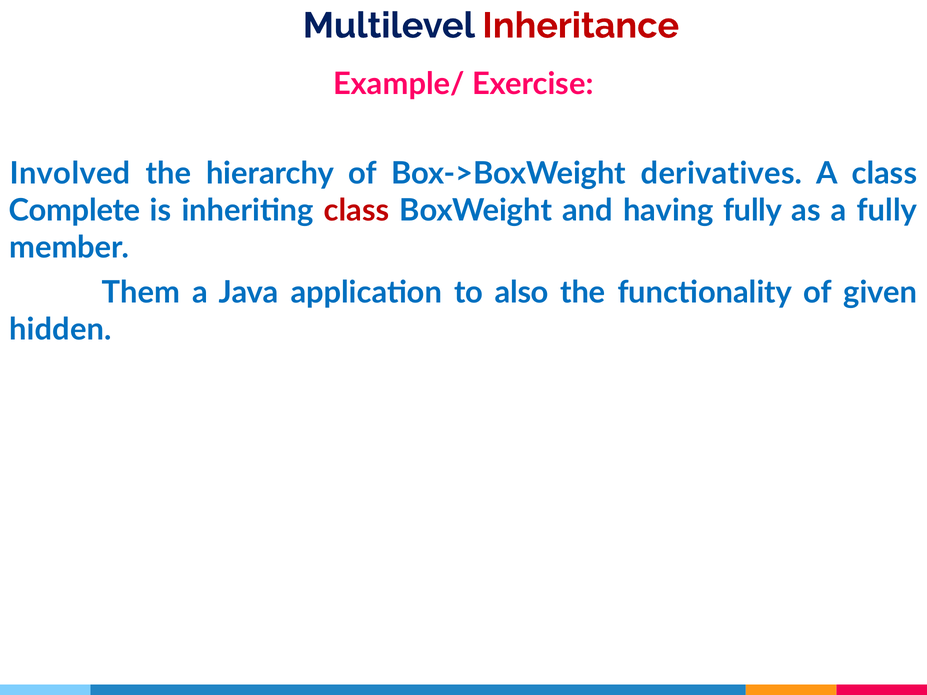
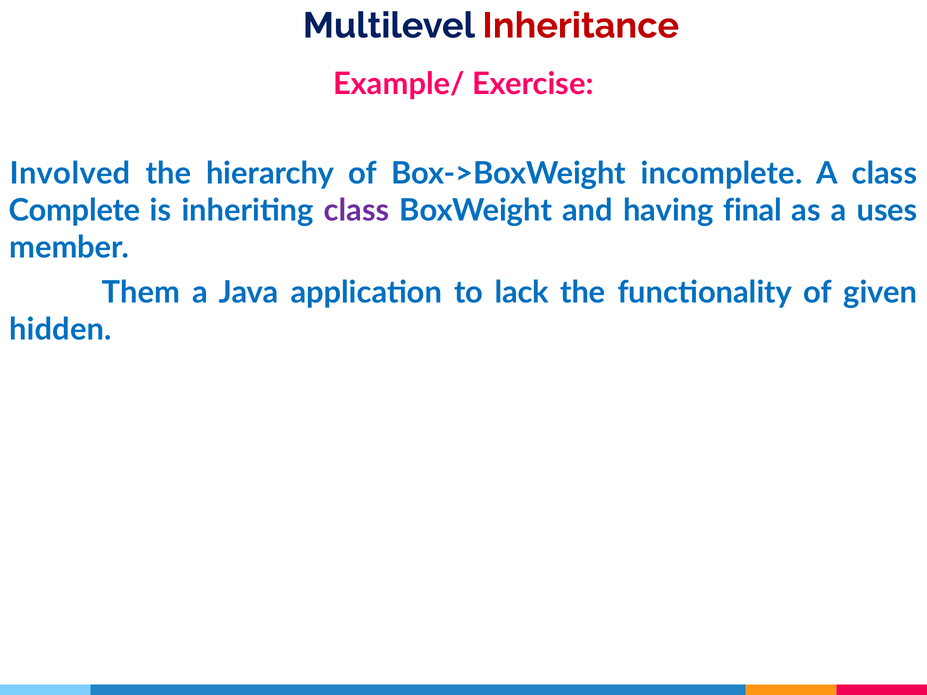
derivatives: derivatives -> incomplete
class at (356, 211) colour: red -> purple
having fully: fully -> final
a fully: fully -> uses
also: also -> lack
